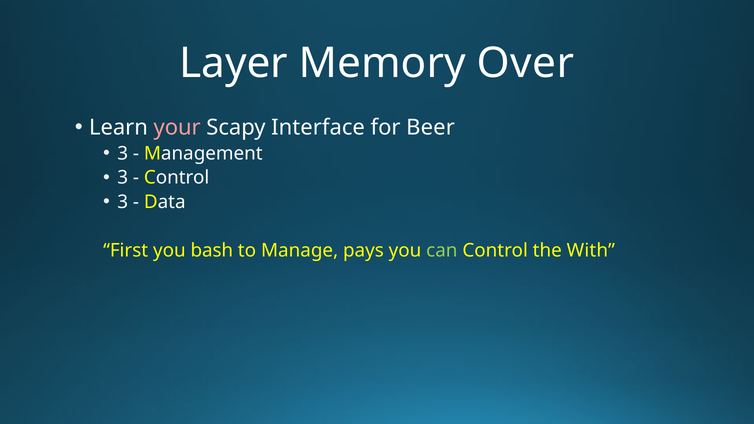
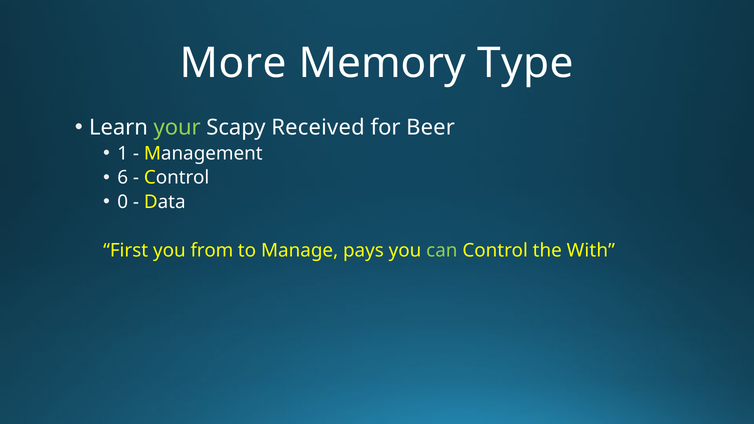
Layer: Layer -> More
Over: Over -> Type
your colour: pink -> light green
Interface: Interface -> Received
3 at (123, 153): 3 -> 1
3 at (123, 178): 3 -> 6
3 at (123, 202): 3 -> 0
bash: bash -> from
